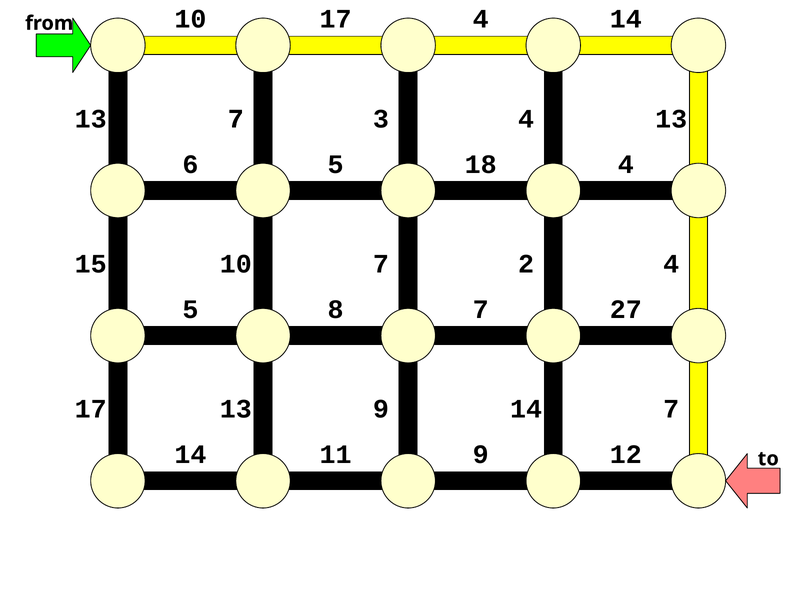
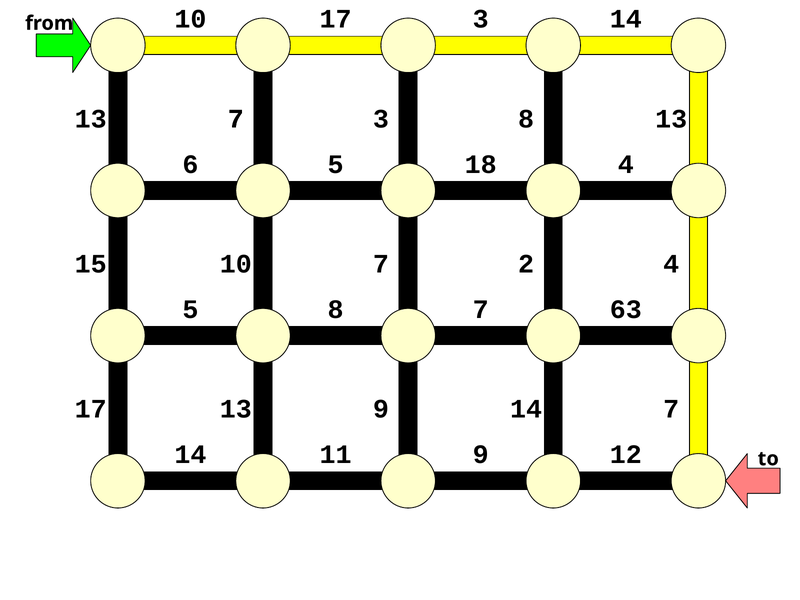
10 4: 4 -> 3
4 at (526, 119): 4 -> 8
27: 27 -> 63
